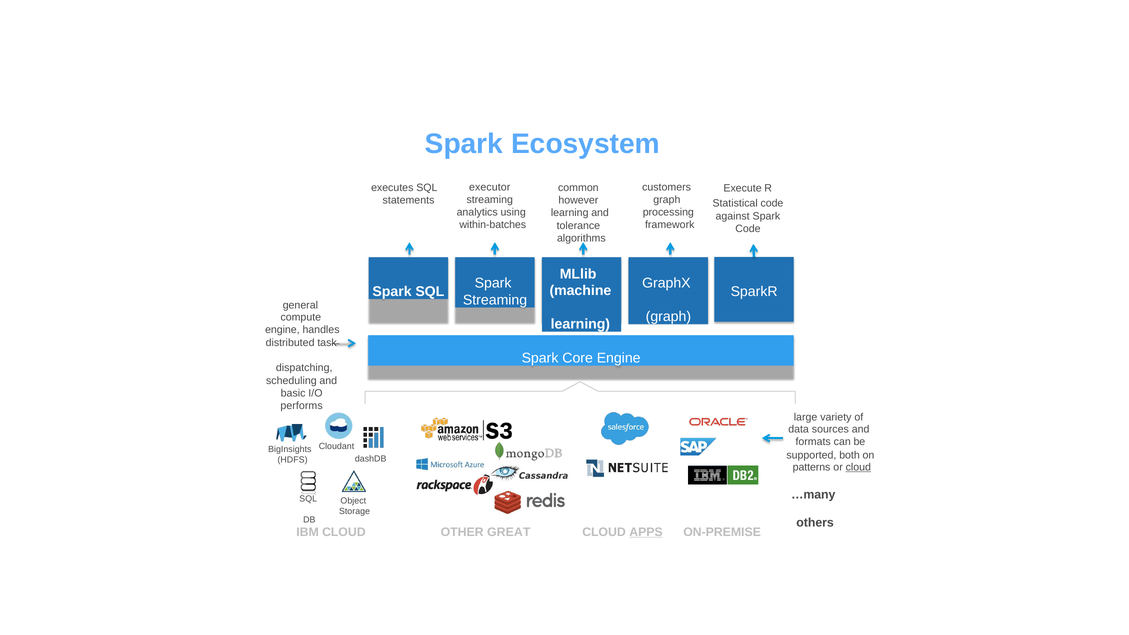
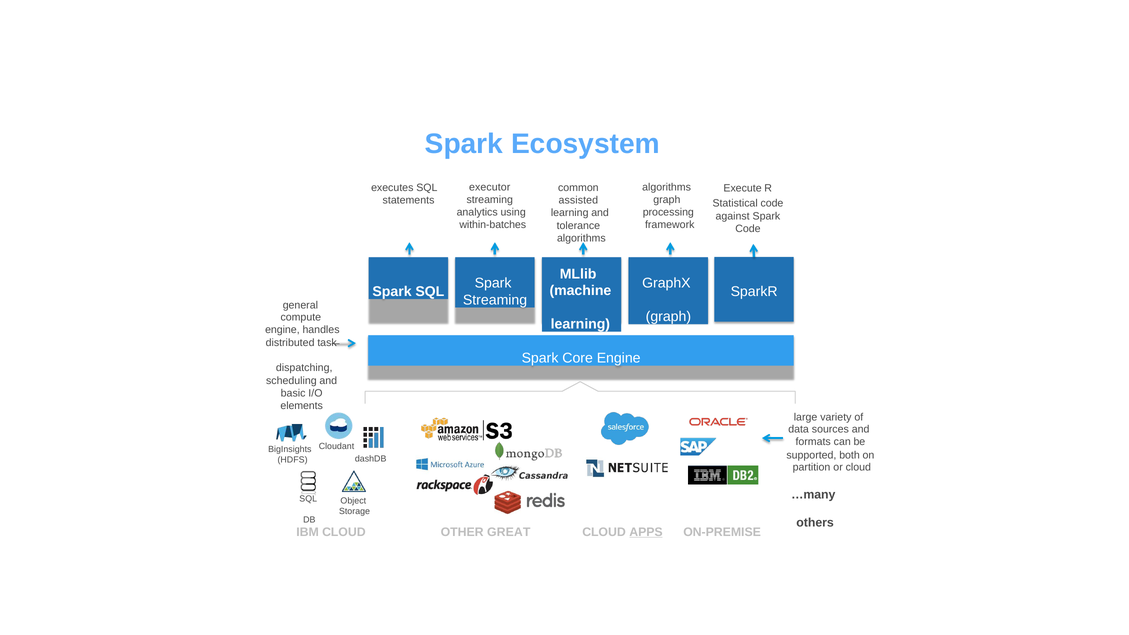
customers at (667, 187): customers -> algorithms
however: however -> assisted
performs: performs -> elements
patterns: patterns -> partition
cloud at (858, 467) underline: present -> none
